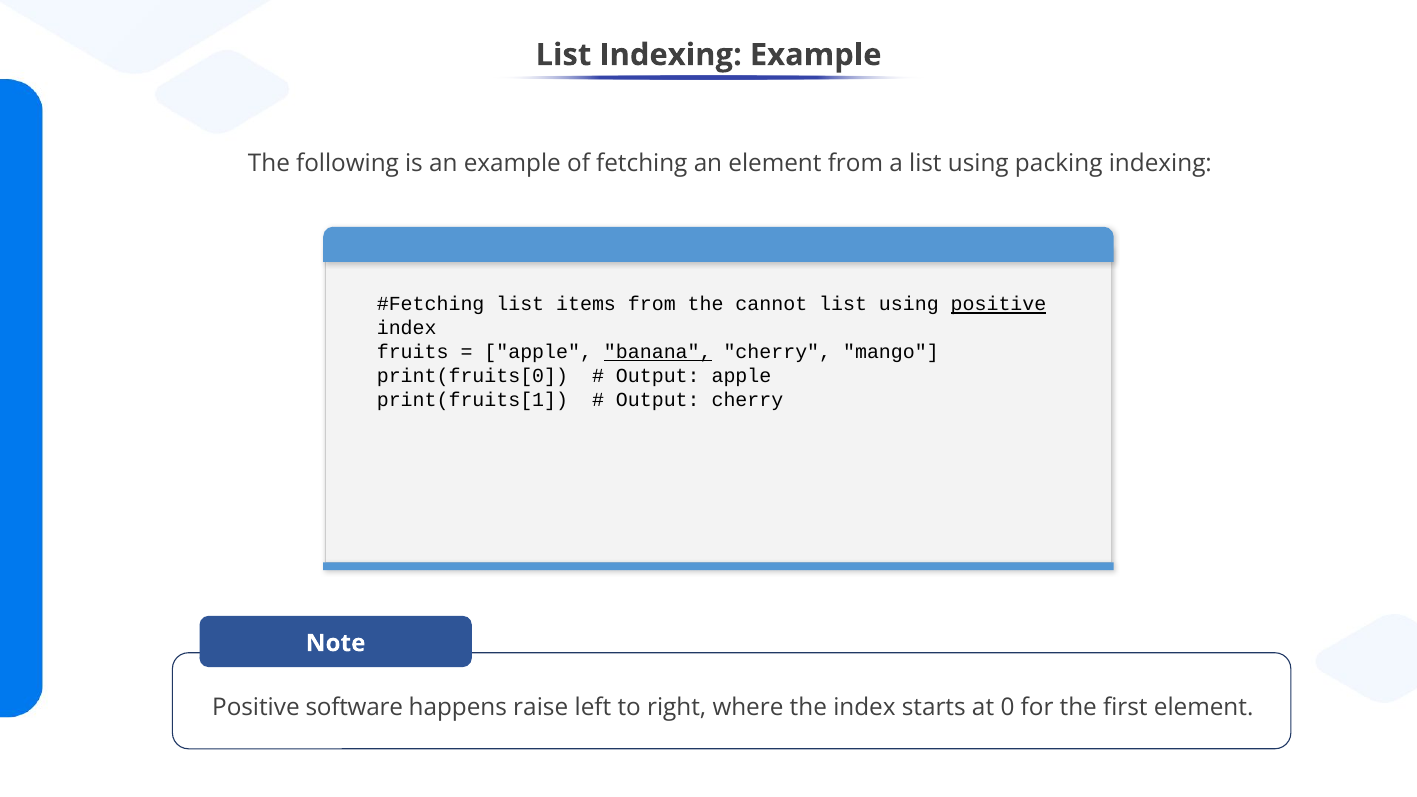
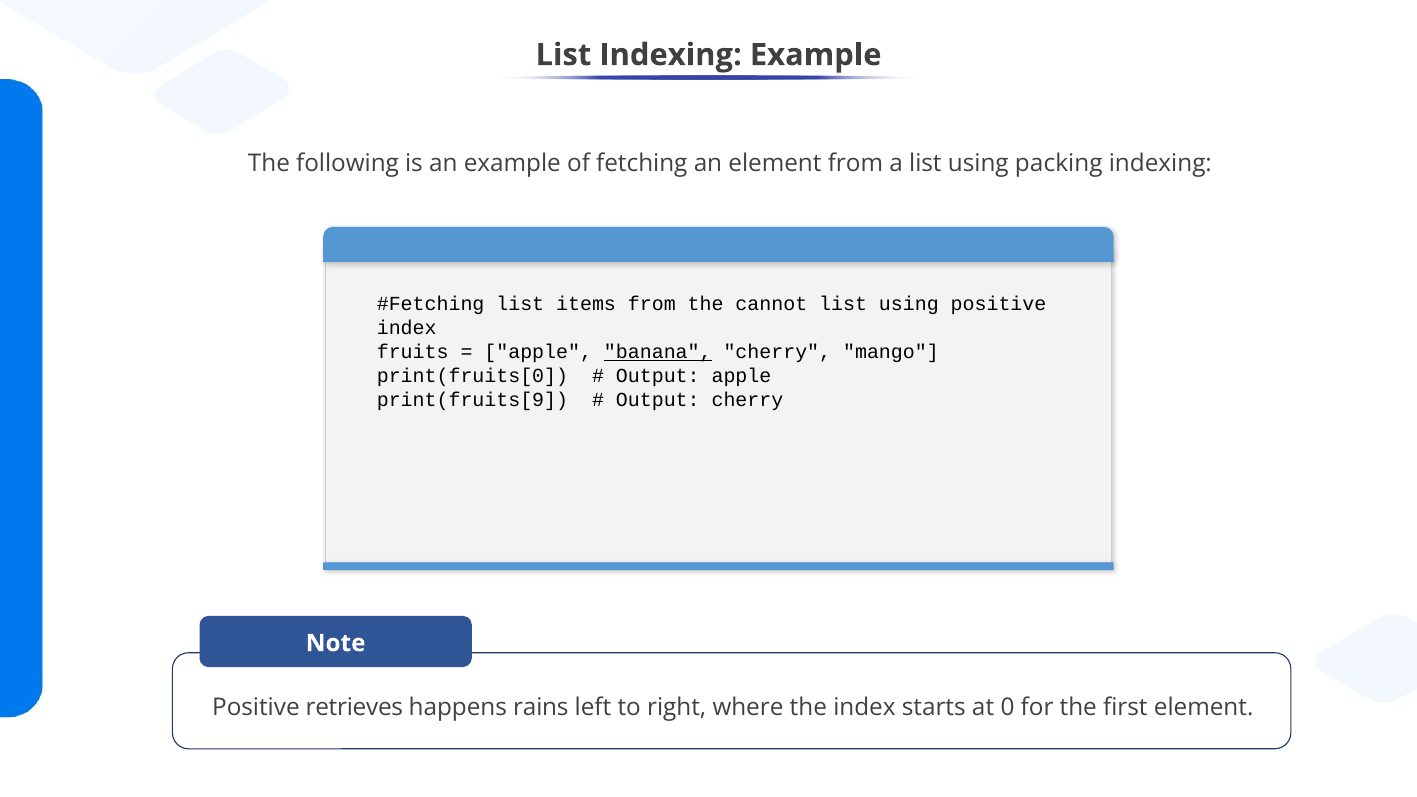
positive at (999, 304) underline: present -> none
print(fruits[1: print(fruits[1 -> print(fruits[9
software: software -> retrieves
raise: raise -> rains
